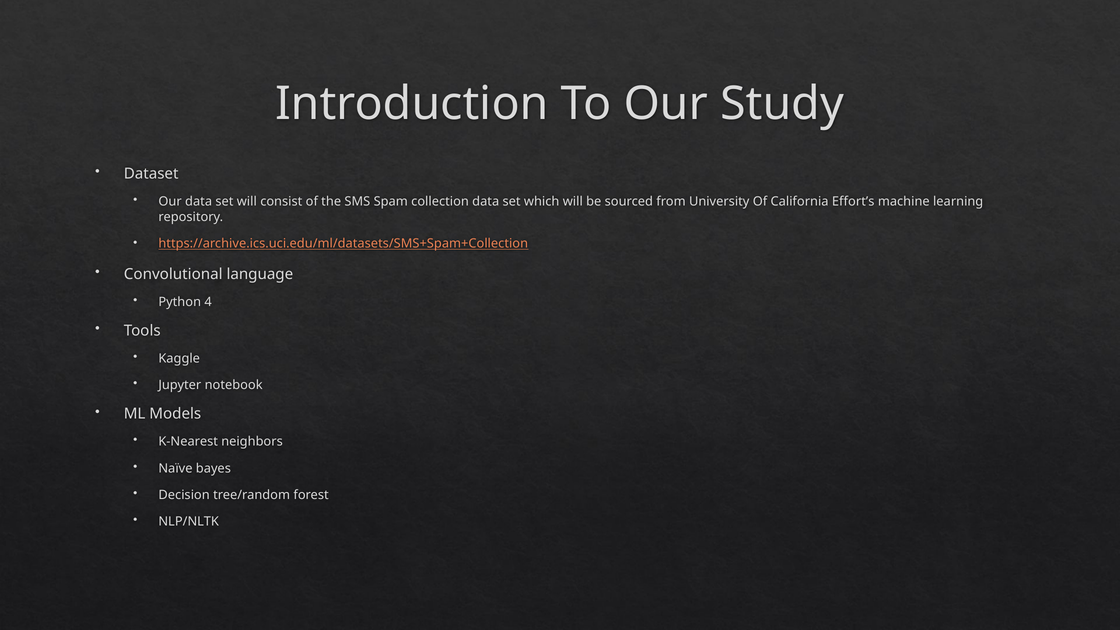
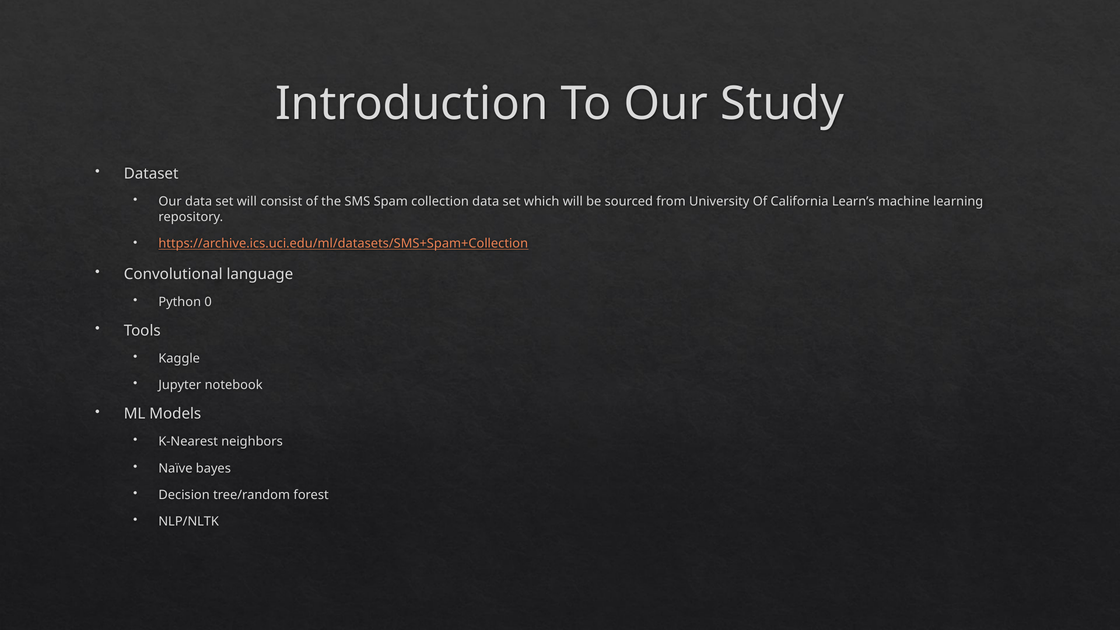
Effort’s: Effort’s -> Learn’s
4: 4 -> 0
